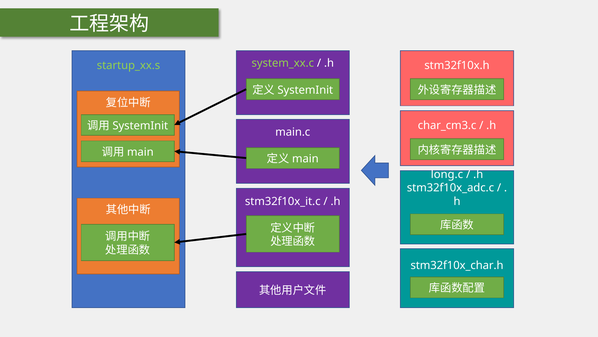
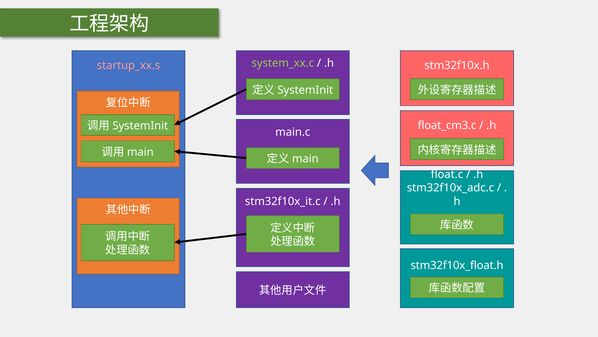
startup_xx.s colour: light green -> pink
char_cm3.c: char_cm3.c -> float_cm3.c
long.c: long.c -> float.c
stm32f10x_char.h: stm32f10x_char.h -> stm32f10x_float.h
